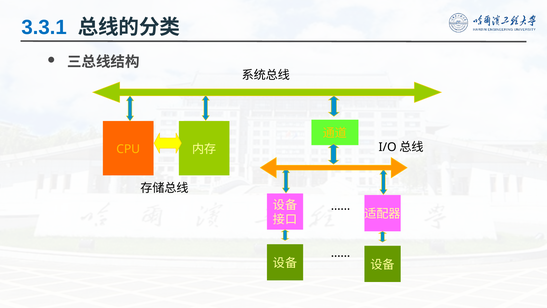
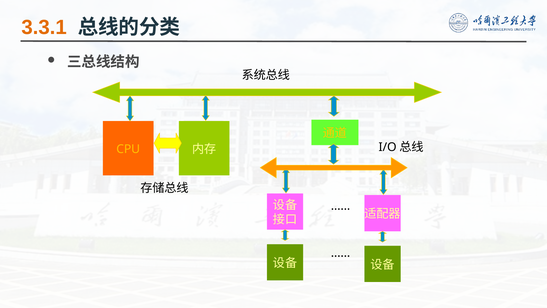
3.3.1 colour: blue -> orange
